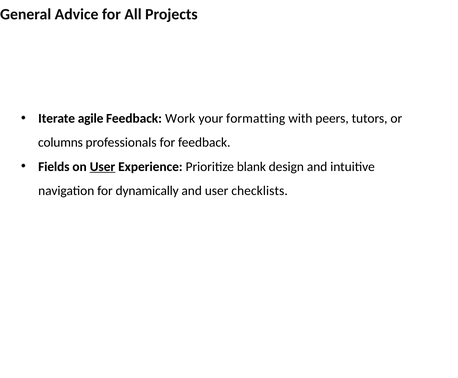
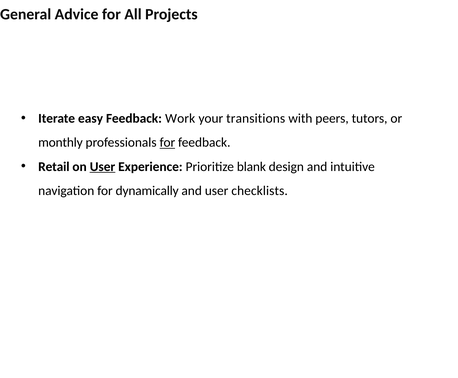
agile: agile -> easy
formatting: formatting -> transitions
columns: columns -> monthly
for at (167, 143) underline: none -> present
Fields: Fields -> Retail
